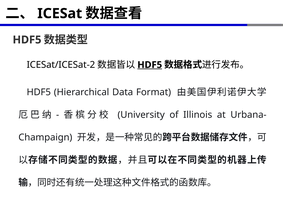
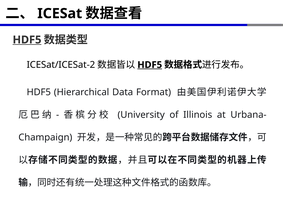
HDF5 at (27, 40) underline: none -> present
